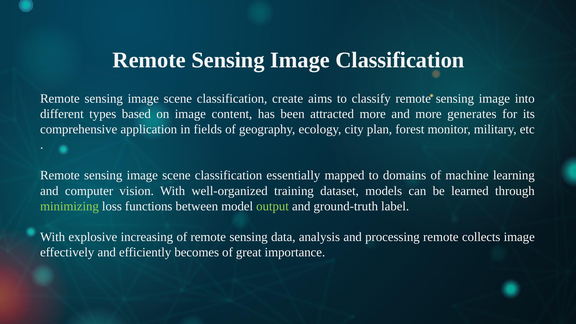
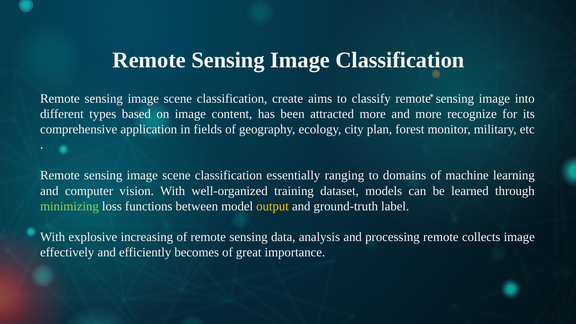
generates: generates -> recognize
mapped: mapped -> ranging
output colour: light green -> yellow
